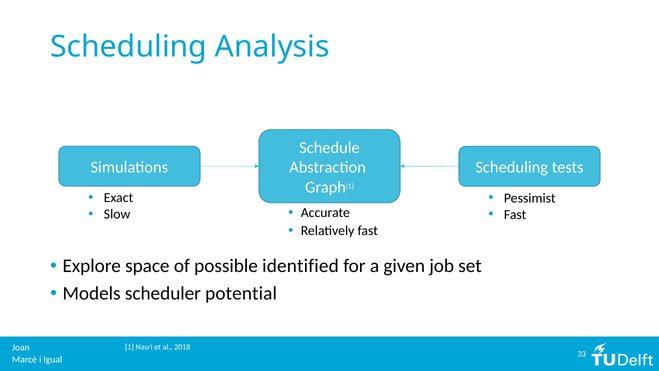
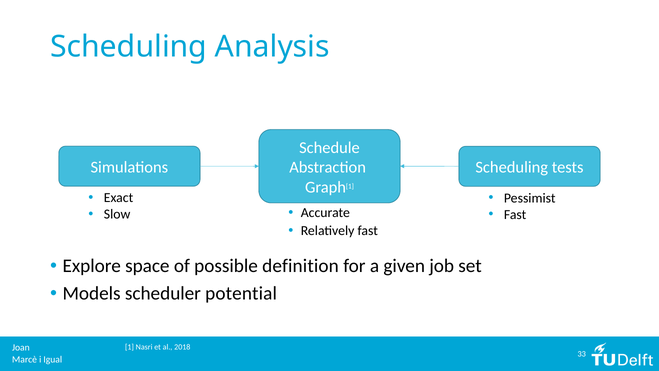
identified: identified -> definition
